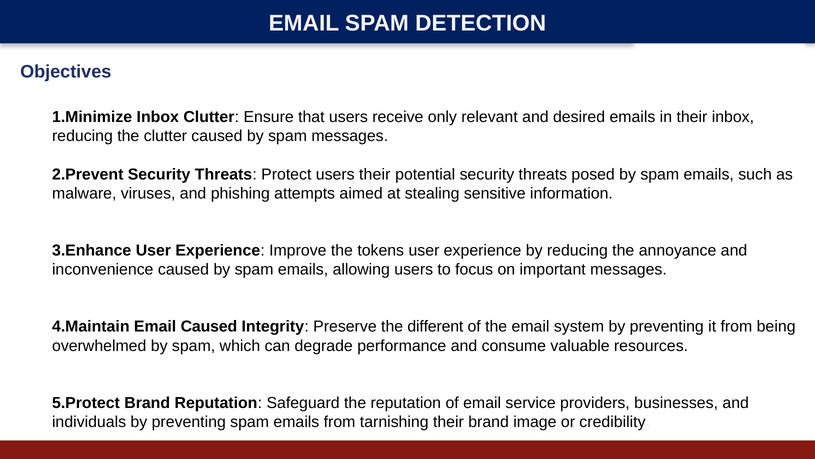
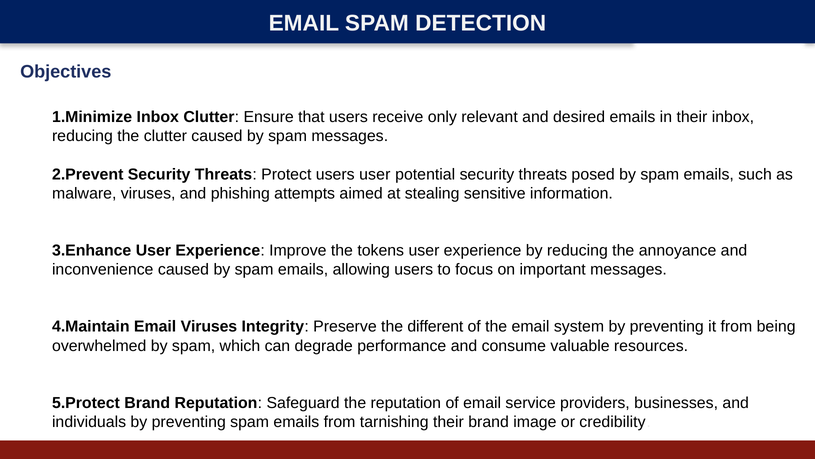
users their: their -> user
Email Caused: Caused -> Viruses
